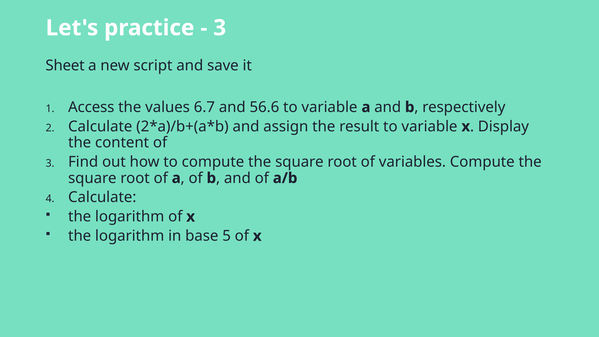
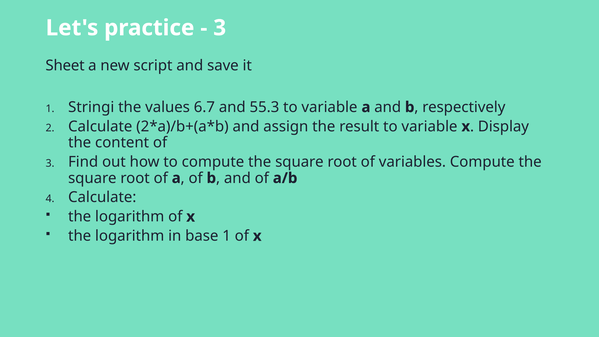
Access: Access -> Stringi
56.6: 56.6 -> 55.3
base 5: 5 -> 1
